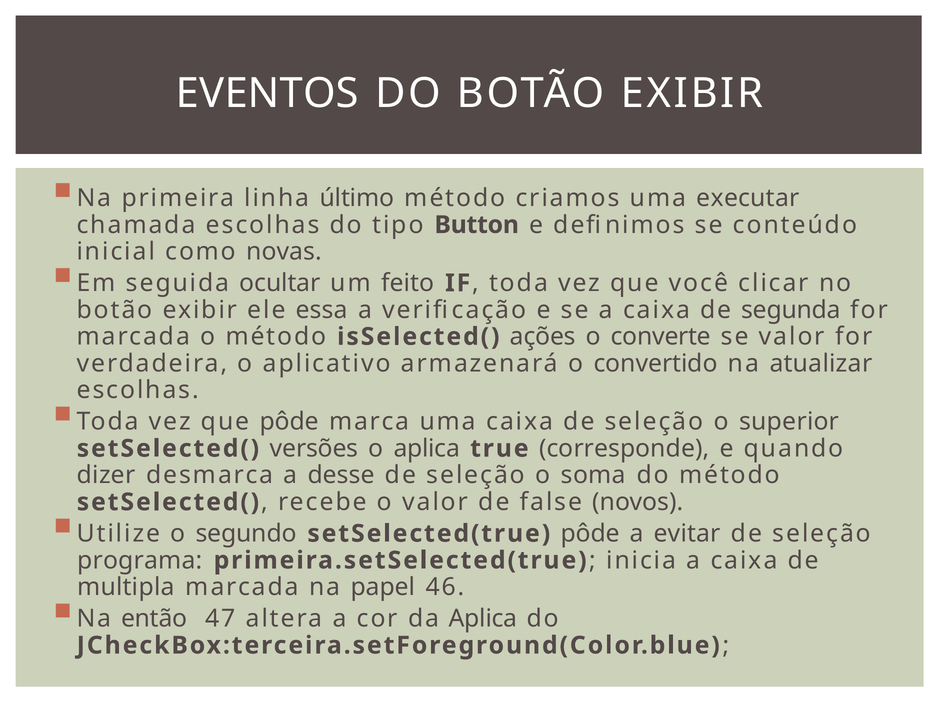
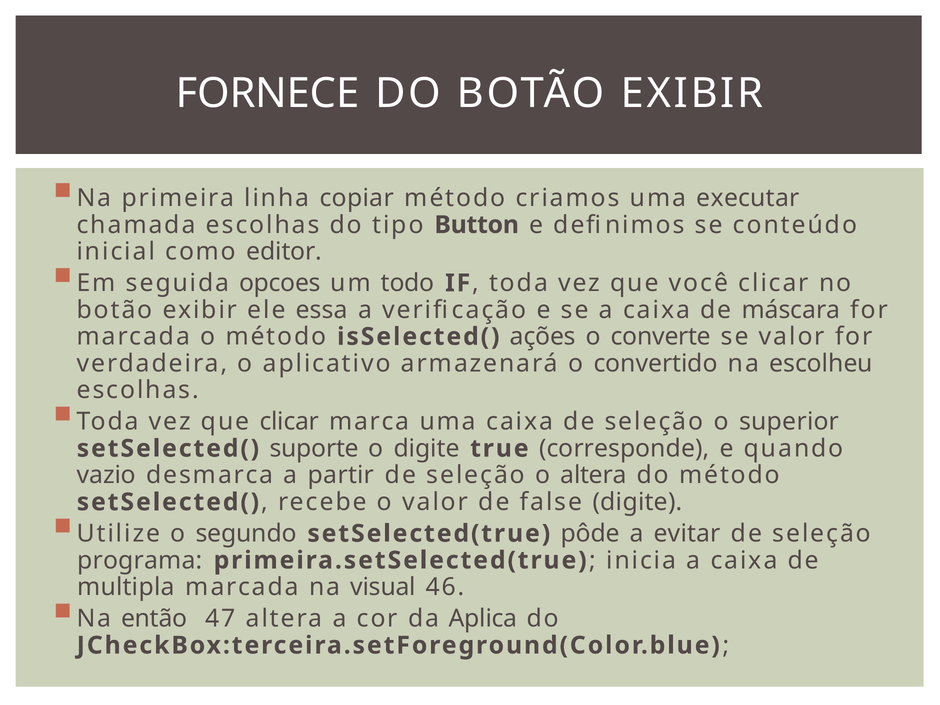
EVENTOS: EVENTOS -> FORNECE
último: último -> copiar
novas: novas -> editor
ocultar: ocultar -> opcoes
feito: feito -> todo
segunda: segunda -> máscara
atualizar: atualizar -> escolheu
que pôde: pôde -> clicar
versões: versões -> suporte
o aplica: aplica -> digite
dizer: dizer -> vazio
desse: desse -> partir
o soma: soma -> altera
false novos: novos -> digite
papel: papel -> visual
